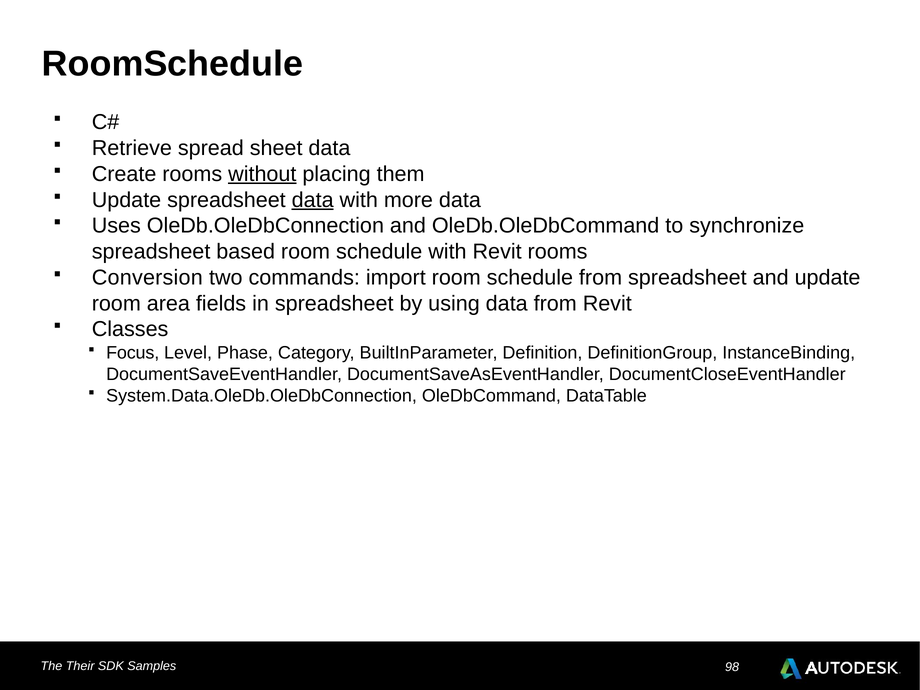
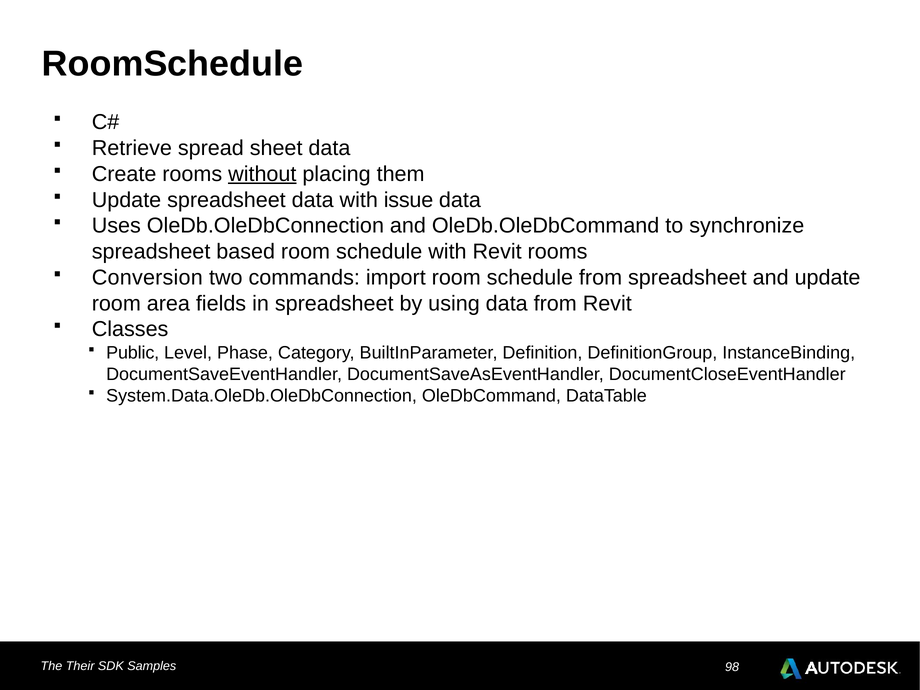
data at (313, 200) underline: present -> none
more: more -> issue
Focus: Focus -> Public
